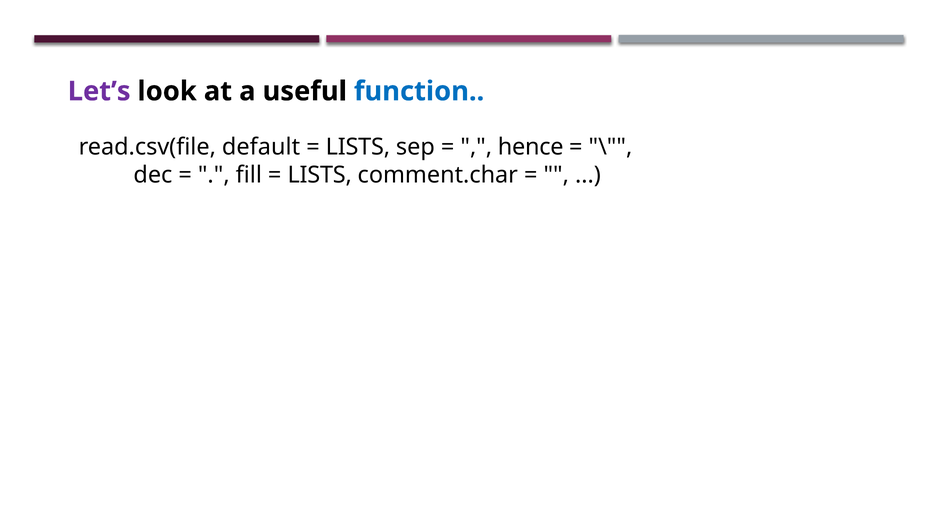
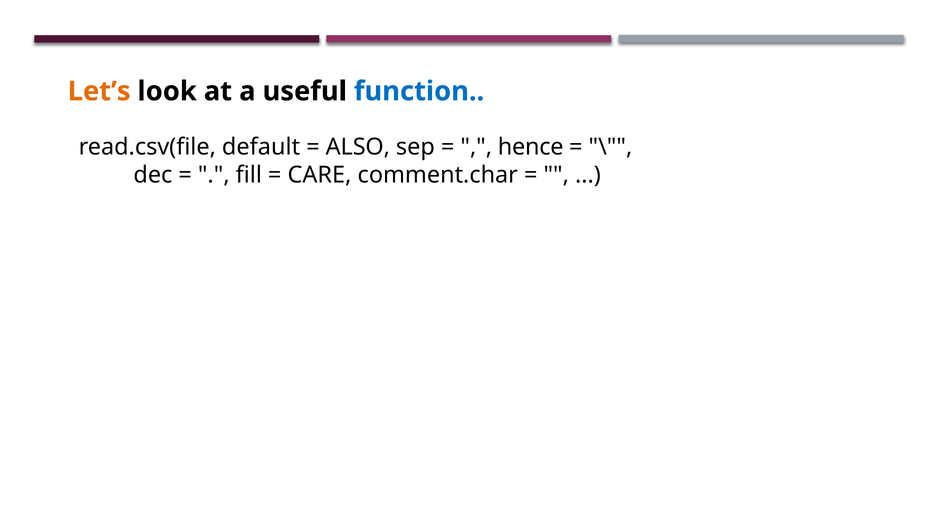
Let’s colour: purple -> orange
LISTS at (358, 147): LISTS -> ALSO
LISTS at (320, 175): LISTS -> CARE
